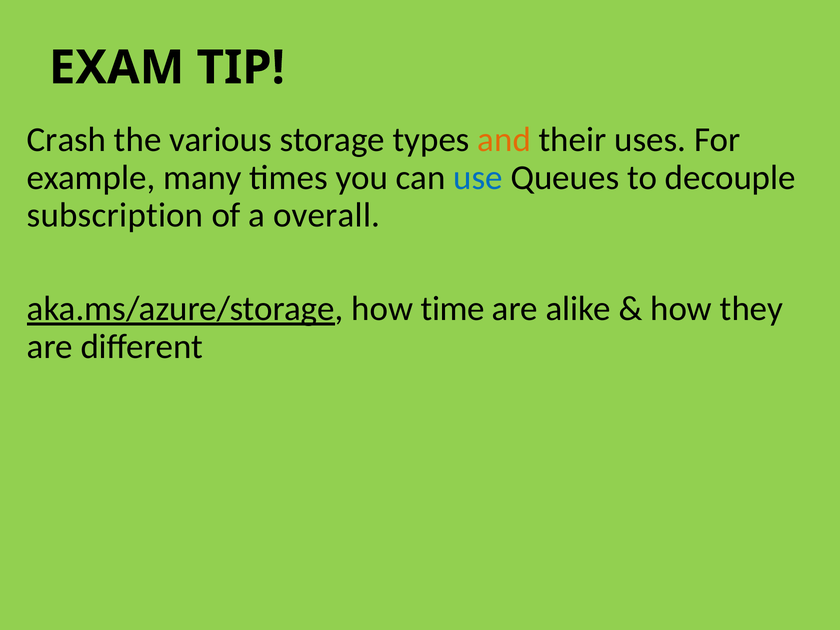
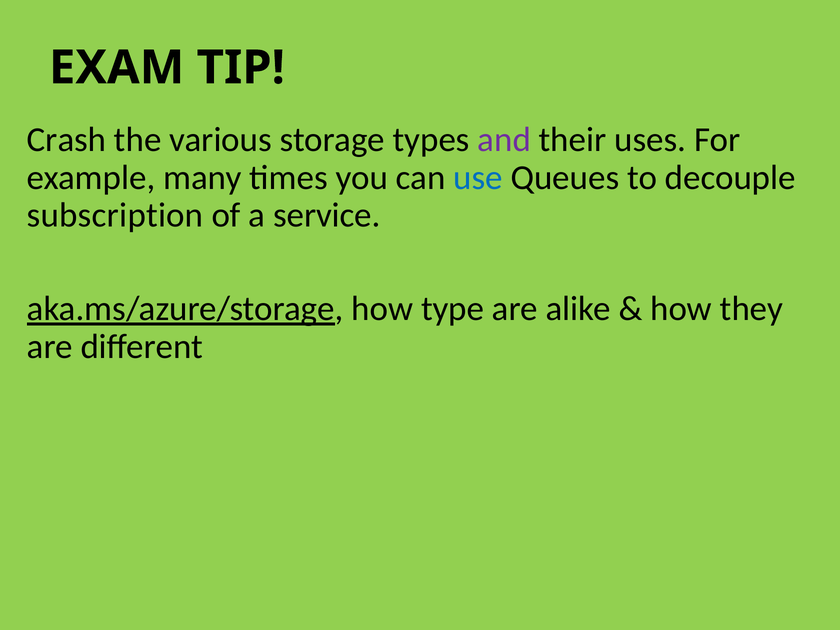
and colour: orange -> purple
overall: overall -> service
time: time -> type
